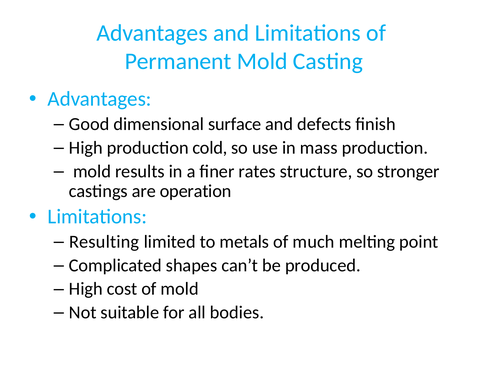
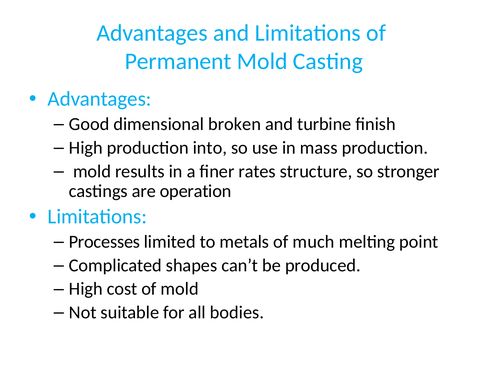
surface: surface -> broken
defects: defects -> turbine
cold: cold -> into
Resulting: Resulting -> Processes
